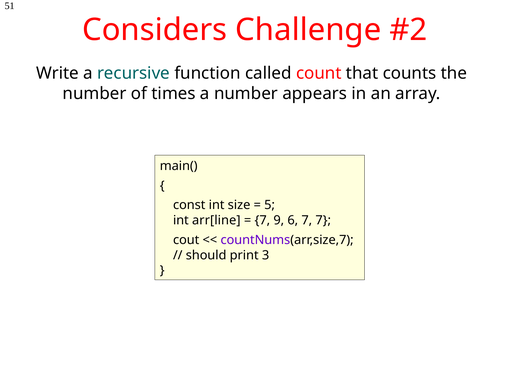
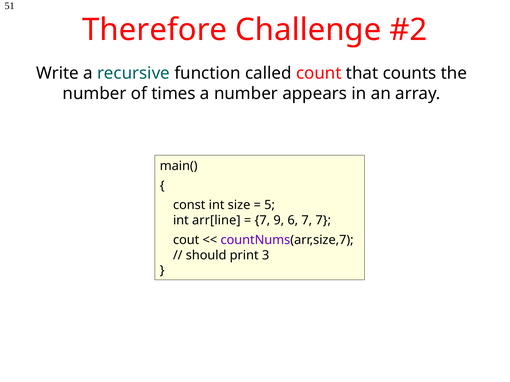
Considers: Considers -> Therefore
